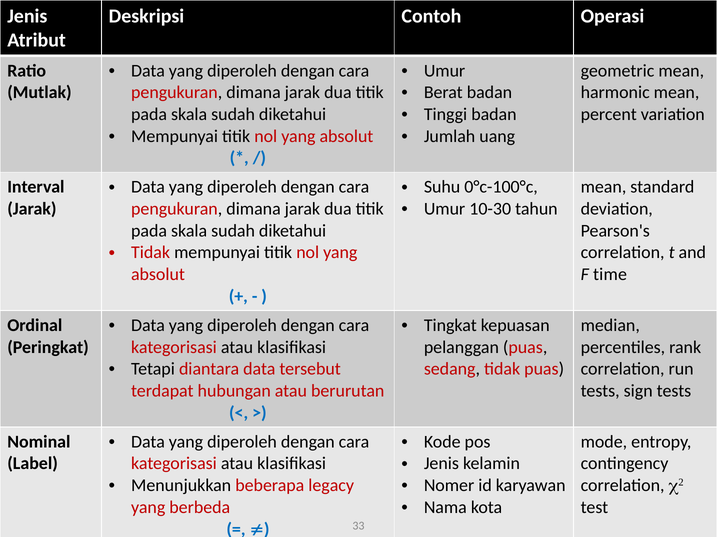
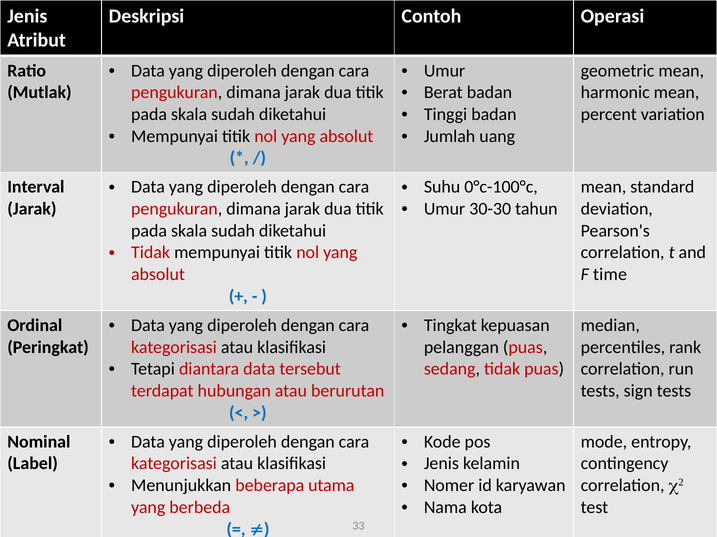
10-30: 10-30 -> 30-30
legacy: legacy -> utama
